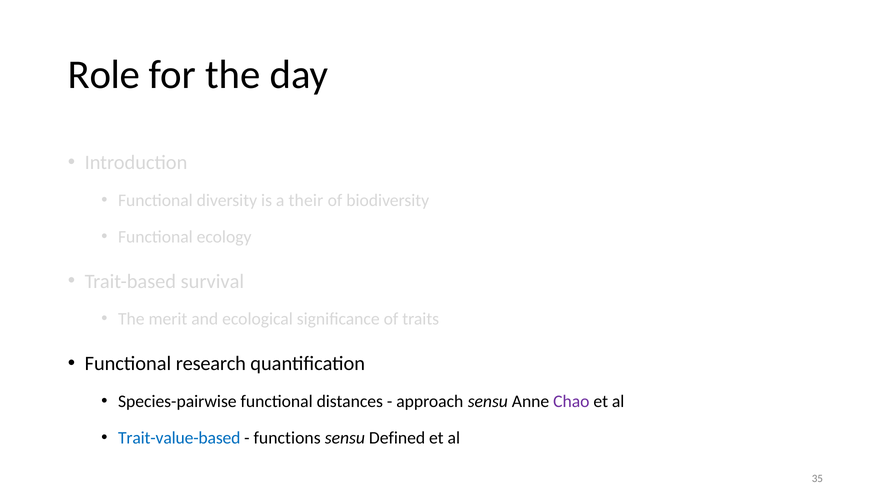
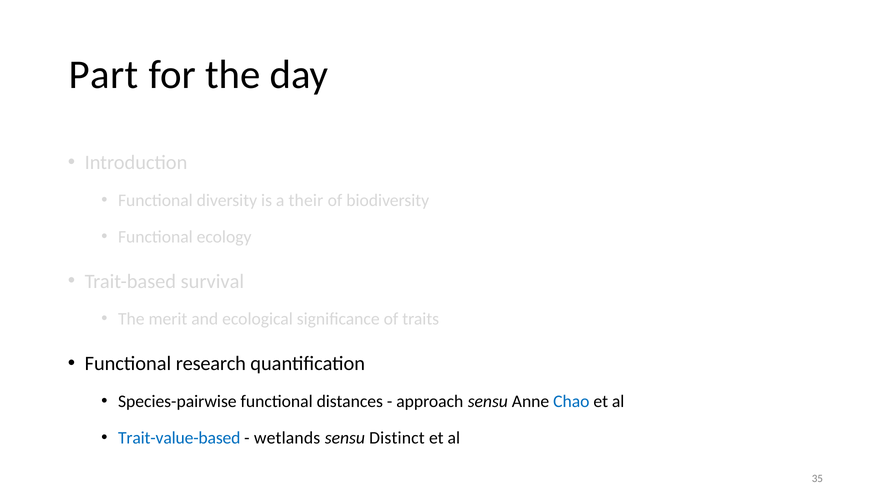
Role: Role -> Part
Chao colour: purple -> blue
functions: functions -> wetlands
Defined: Defined -> Distinct
